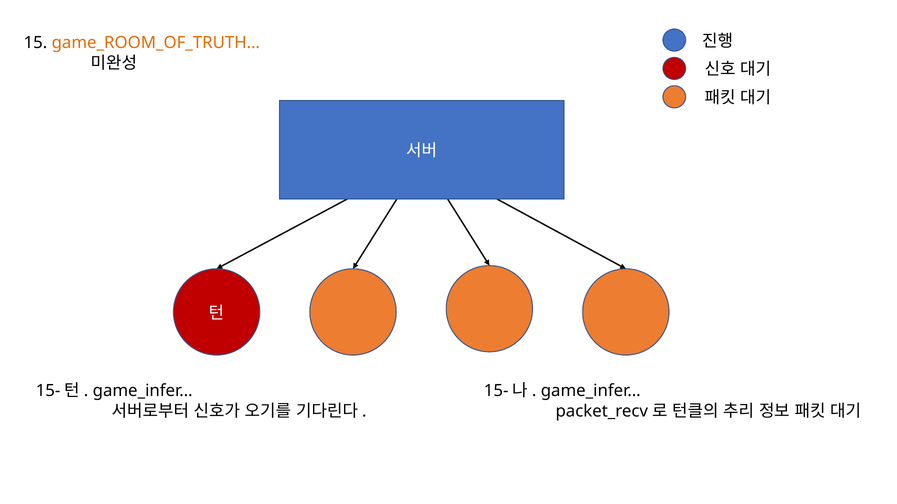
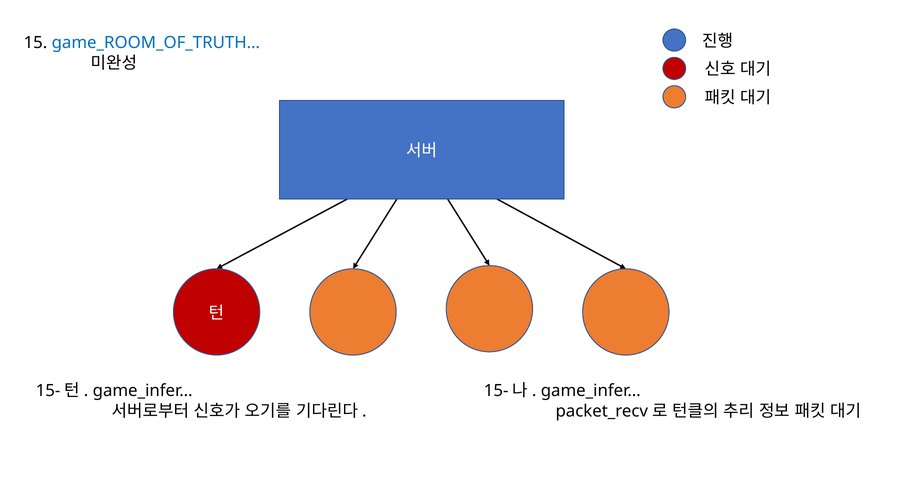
game_ROOM_OF_TRUTH… colour: orange -> blue
